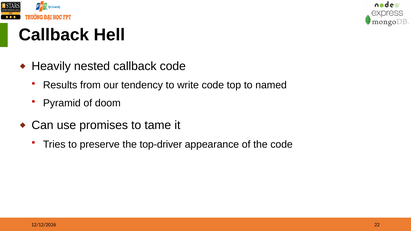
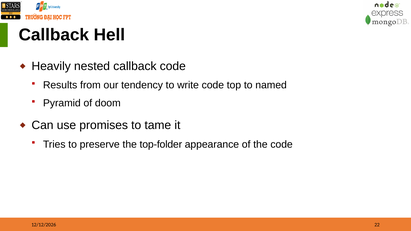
top-driver: top-driver -> top-folder
